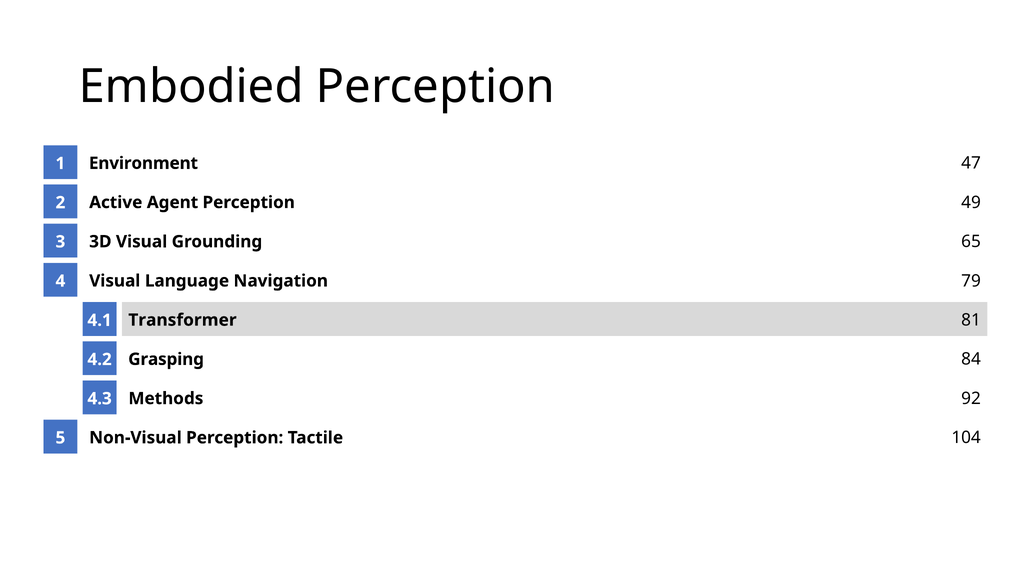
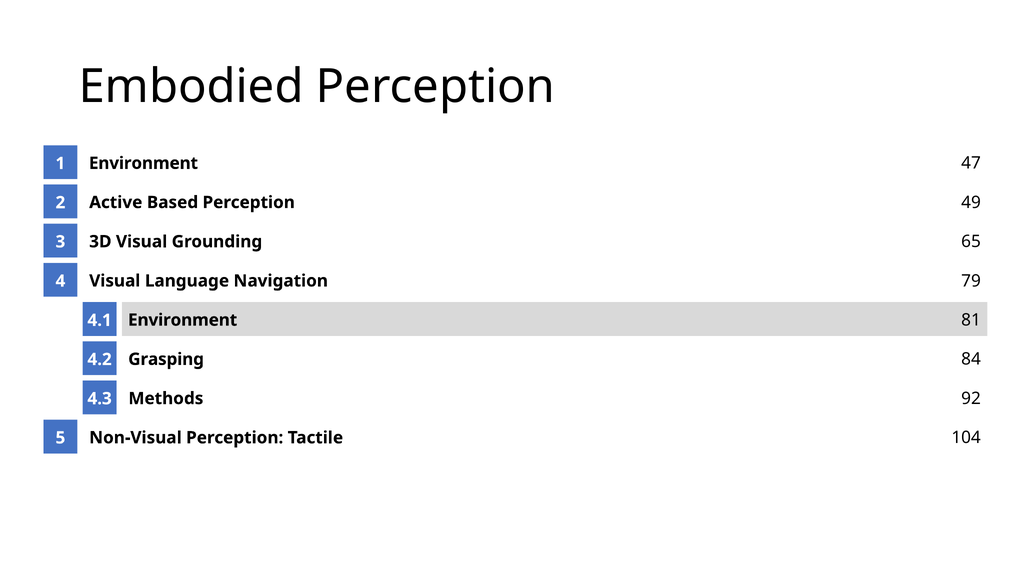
Agent: Agent -> Based
Transformer at (182, 320): Transformer -> Environment
